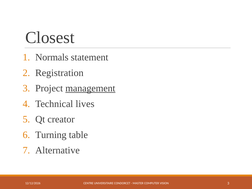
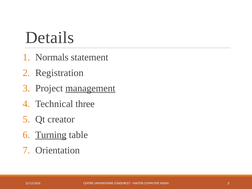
Closest: Closest -> Details
lives: lives -> three
Turning underline: none -> present
Alternative: Alternative -> Orientation
